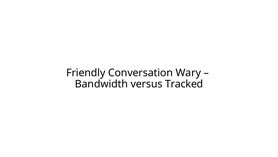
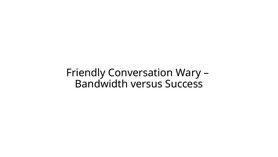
Tracked: Tracked -> Success
